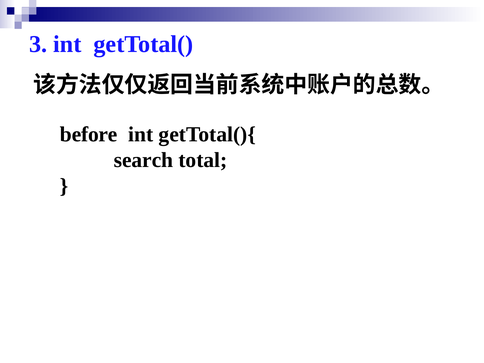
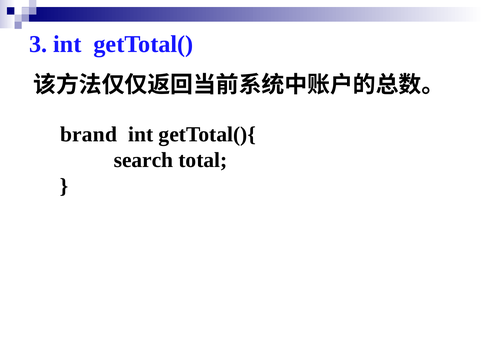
before: before -> brand
